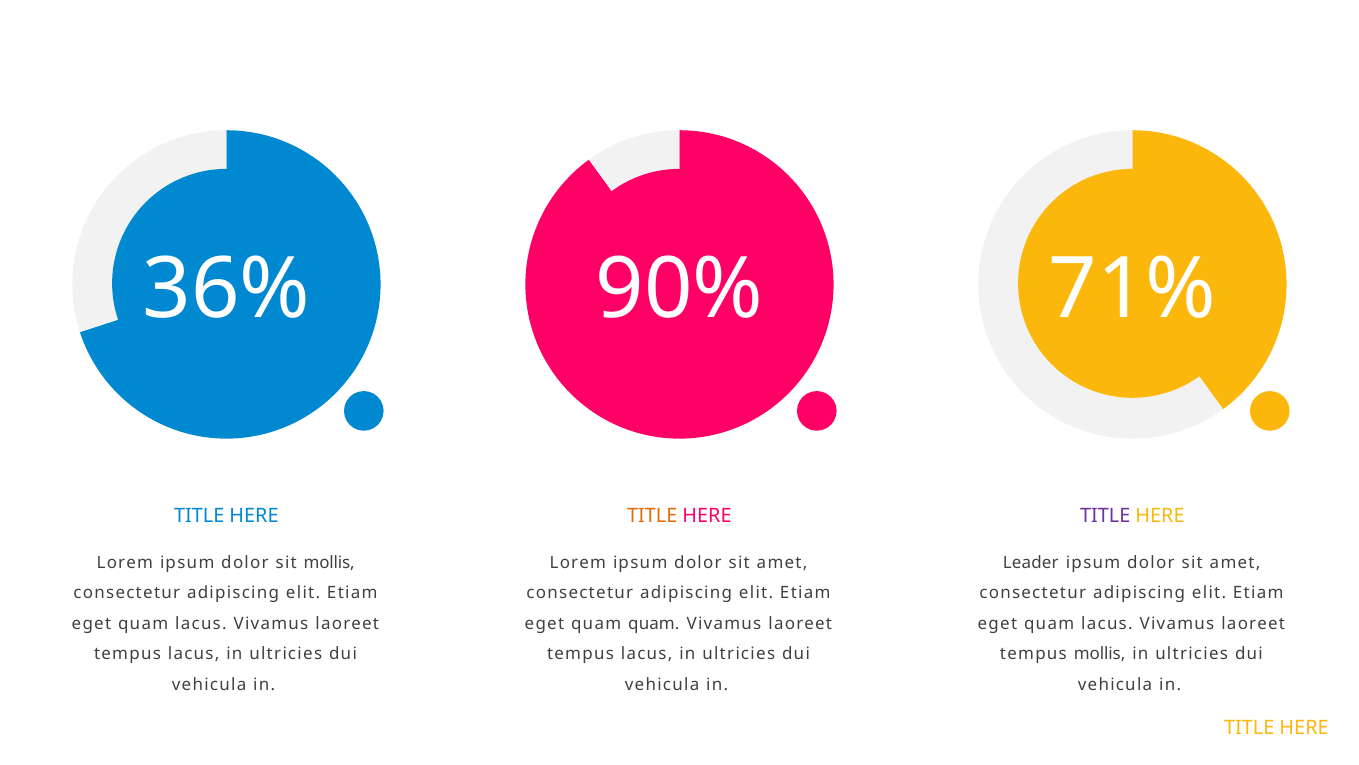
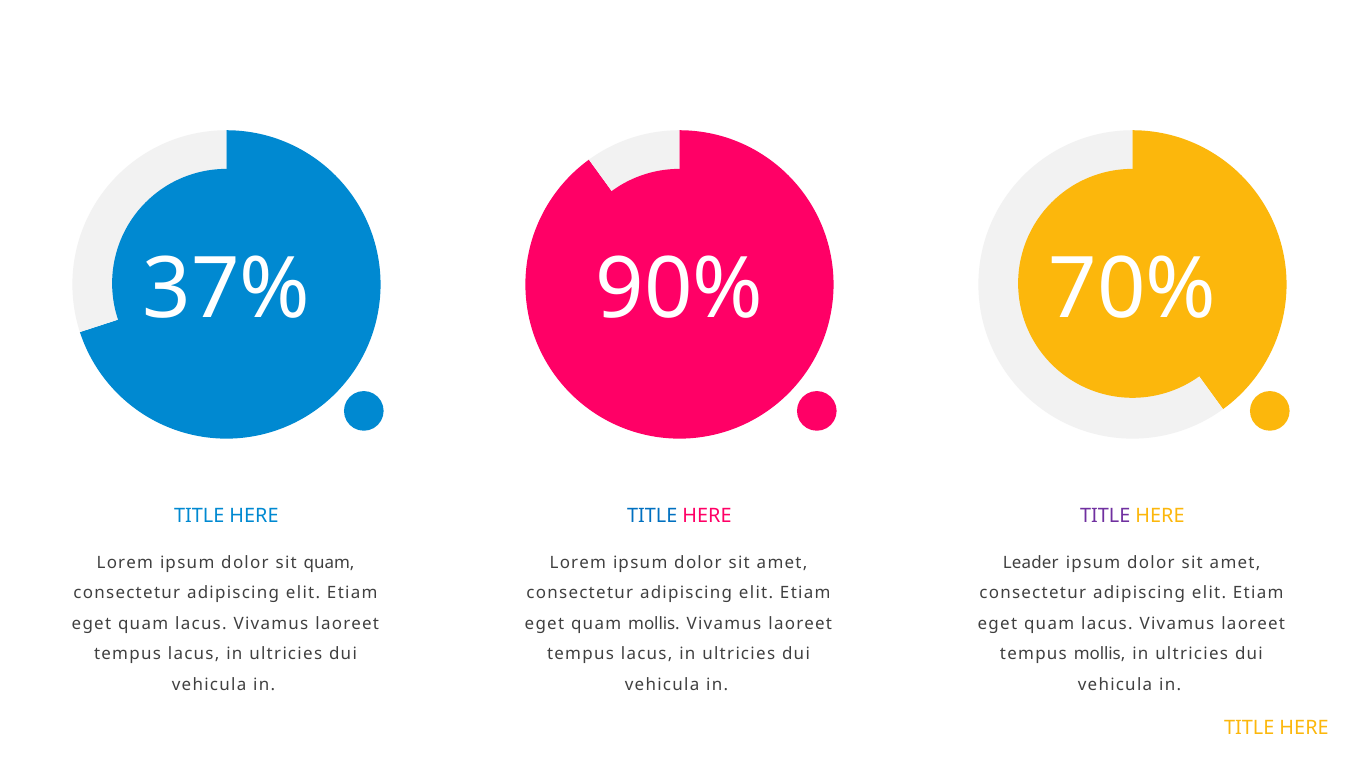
36%: 36% -> 37%
71%: 71% -> 70%
TITLE at (652, 516) colour: orange -> blue
sit mollis: mollis -> quam
quam quam: quam -> mollis
